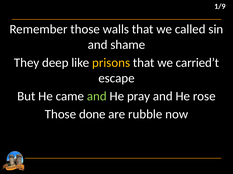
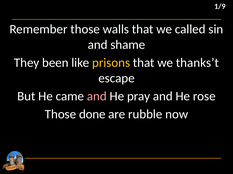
deep: deep -> been
carried’t: carried’t -> thanks’t
and at (97, 97) colour: light green -> pink
